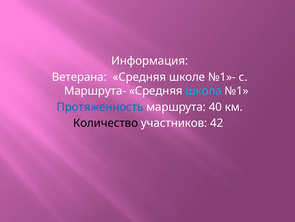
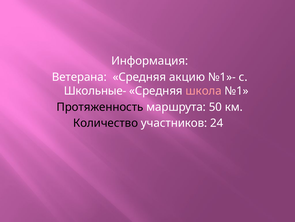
школе: школе -> акцию
Маршрута-: Маршрута- -> Школьные-
школа colour: light blue -> pink
Протяженность colour: blue -> black
40: 40 -> 50
42: 42 -> 24
